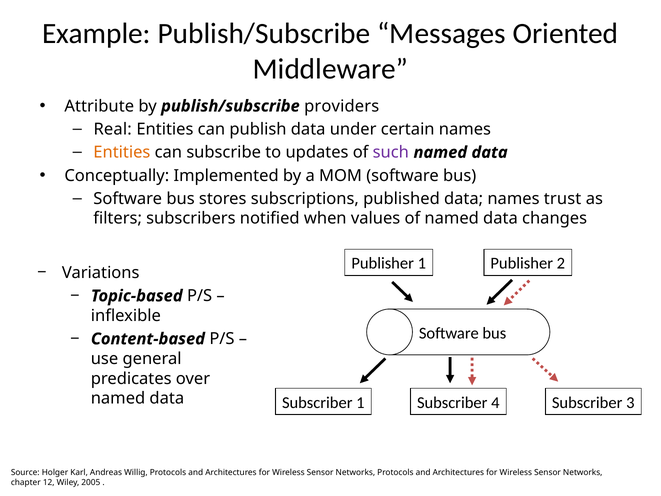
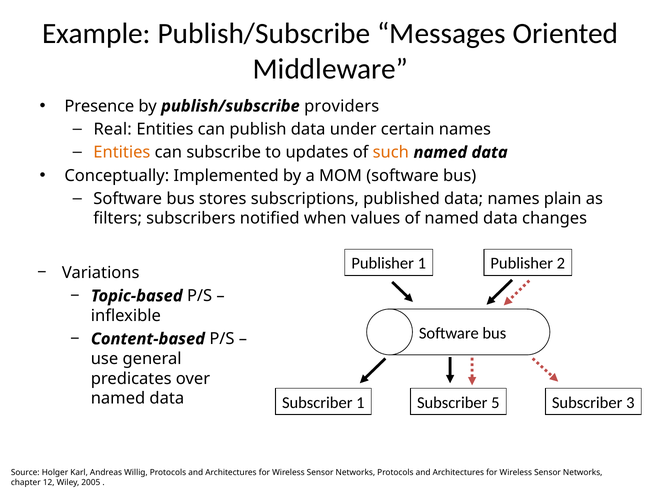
Attribute: Attribute -> Presence
such colour: purple -> orange
trust: trust -> plain
4: 4 -> 5
